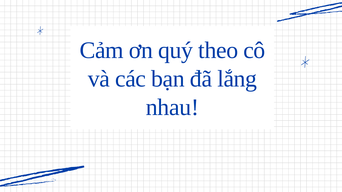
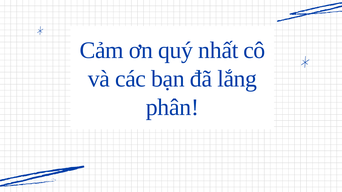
theo: theo -> nhất
nhau: nhau -> phân
